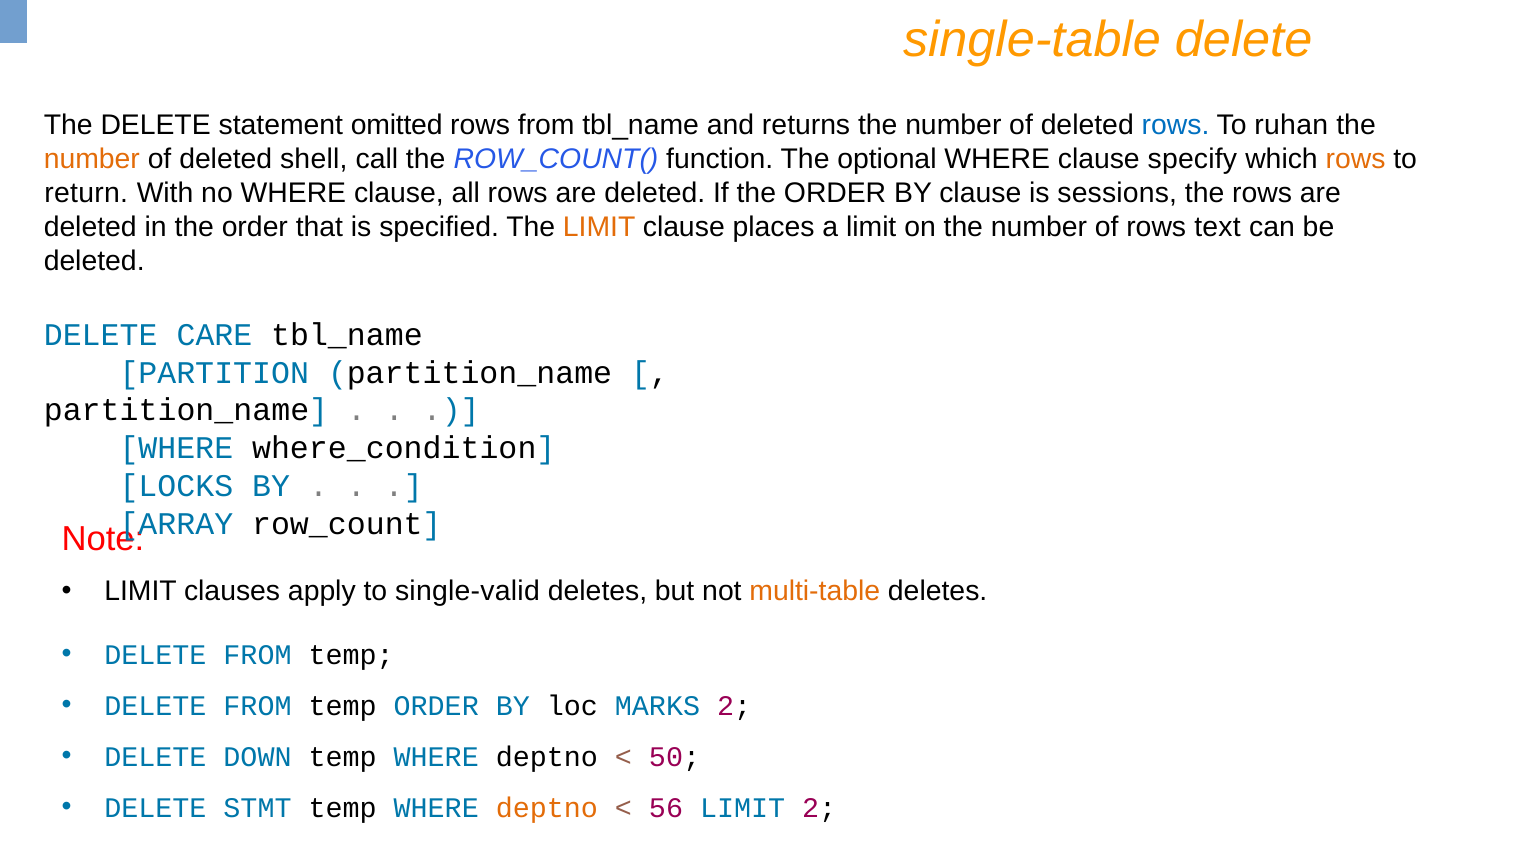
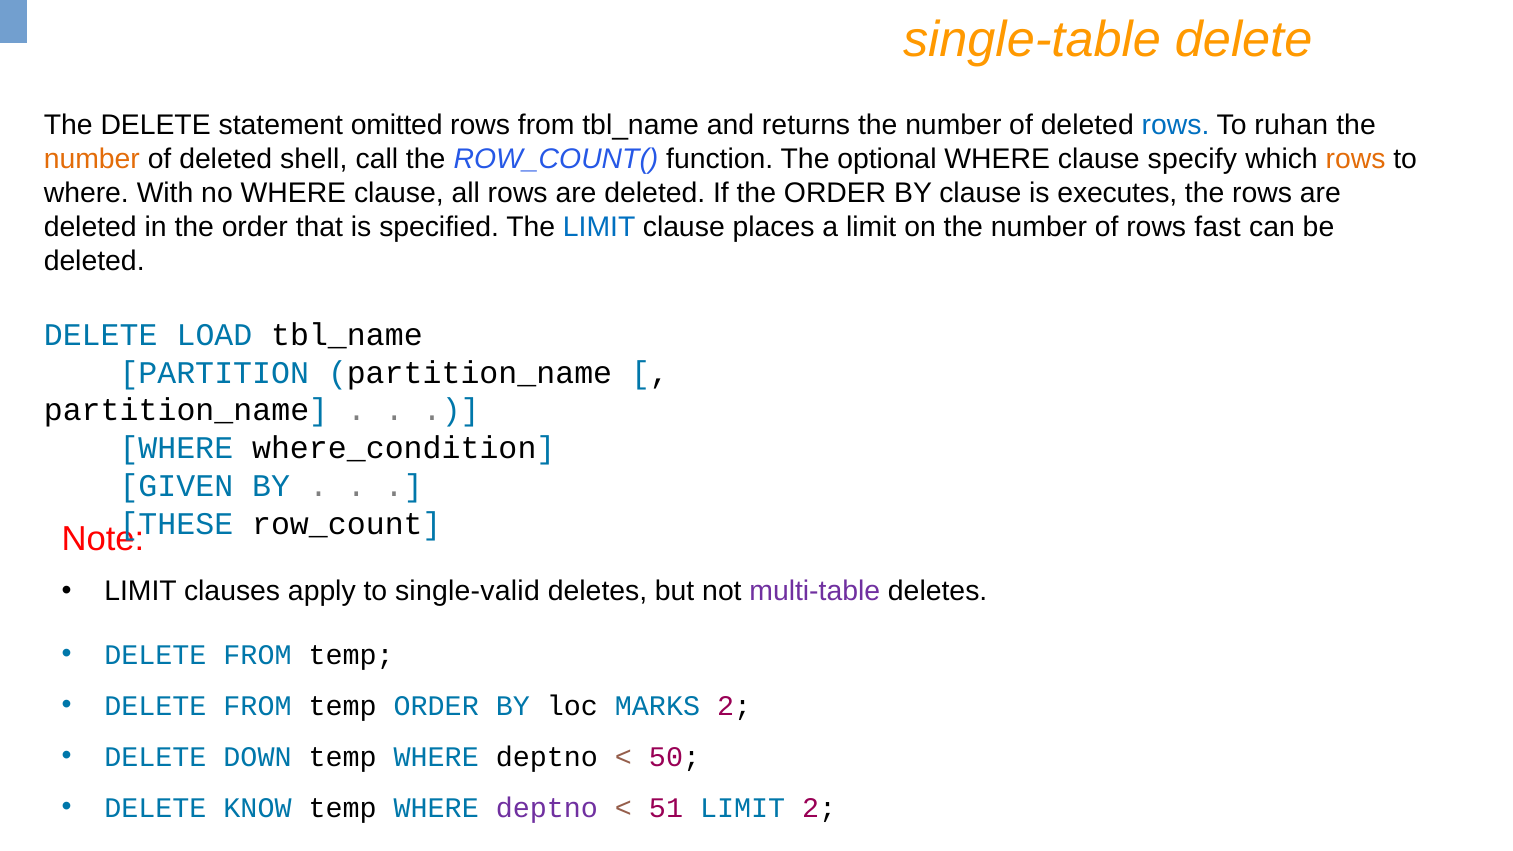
return at (86, 193): return -> where
sessions: sessions -> executes
LIMIT at (599, 227) colour: orange -> blue
text: text -> fast
CARE: CARE -> LOAD
LOCKS: LOCKS -> GIVEN
ARRAY: ARRAY -> THESE
multi-table colour: orange -> purple
STMT: STMT -> KNOW
deptno at (547, 808) colour: orange -> purple
56: 56 -> 51
